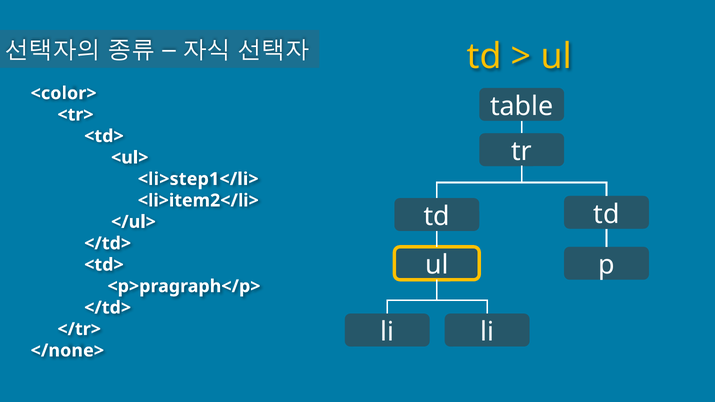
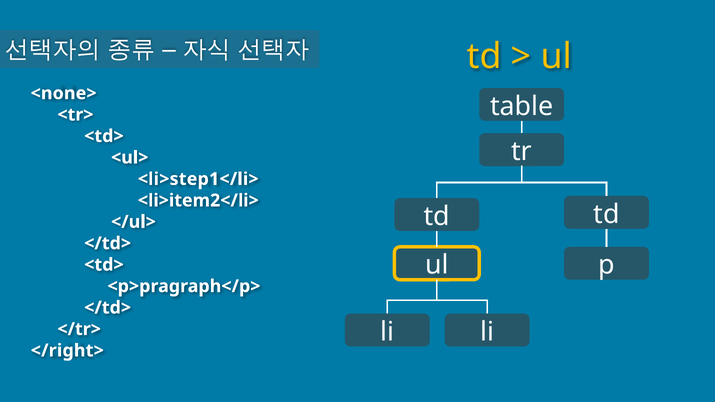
<color>: <color> -> <none>
</none>: </none> -> </right>
